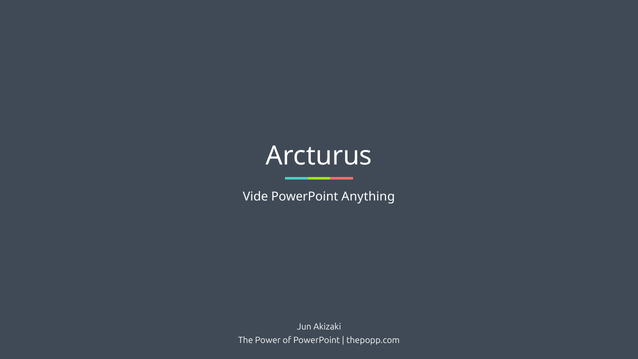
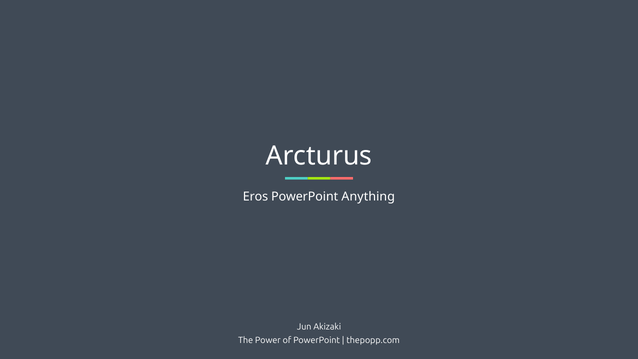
Vide: Vide -> Eros
